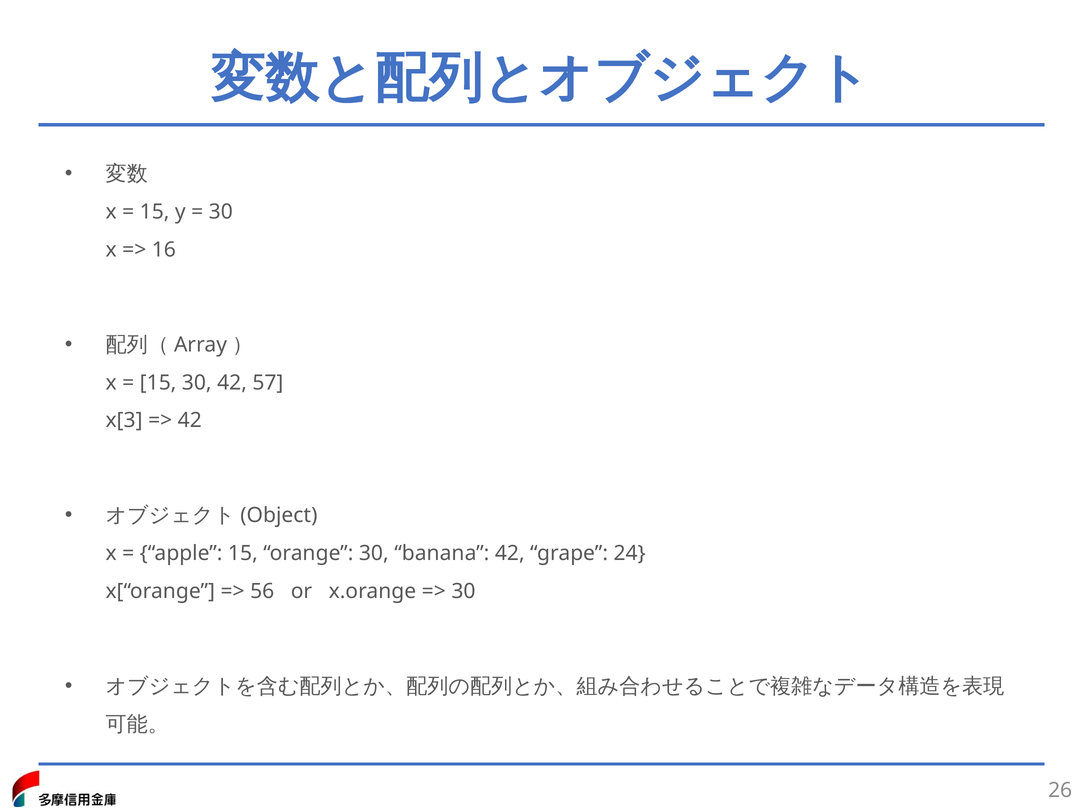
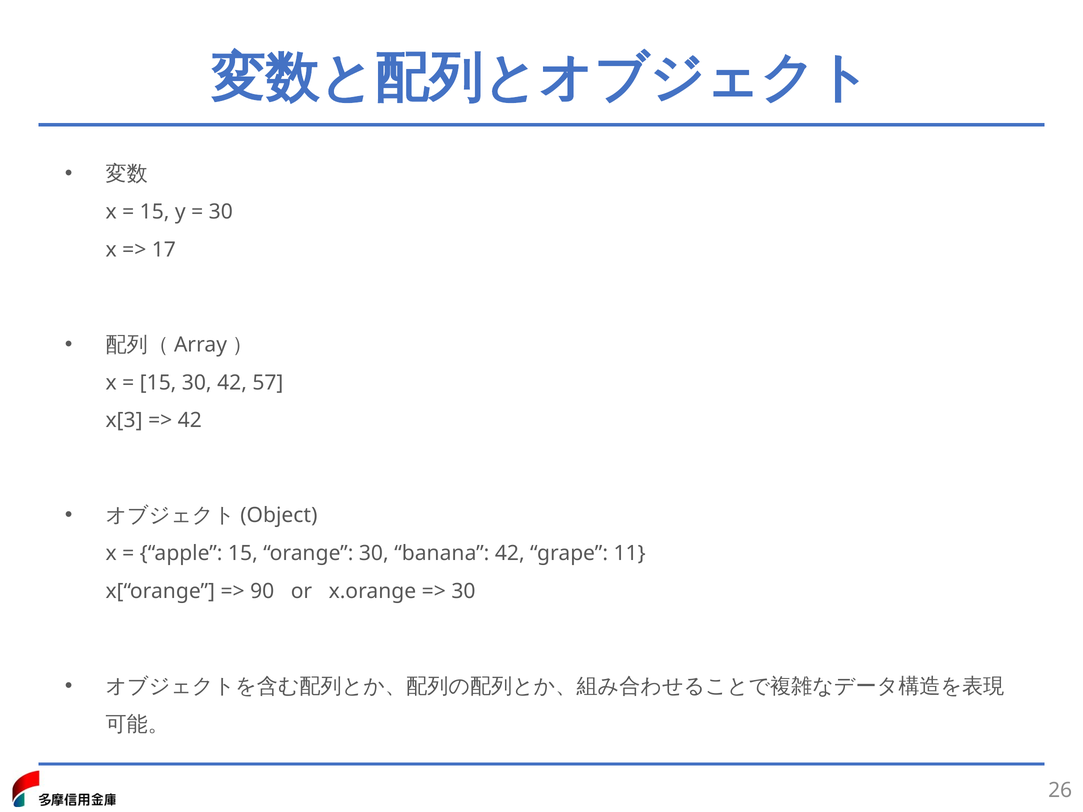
16: 16 -> 17
24: 24 -> 11
56: 56 -> 90
